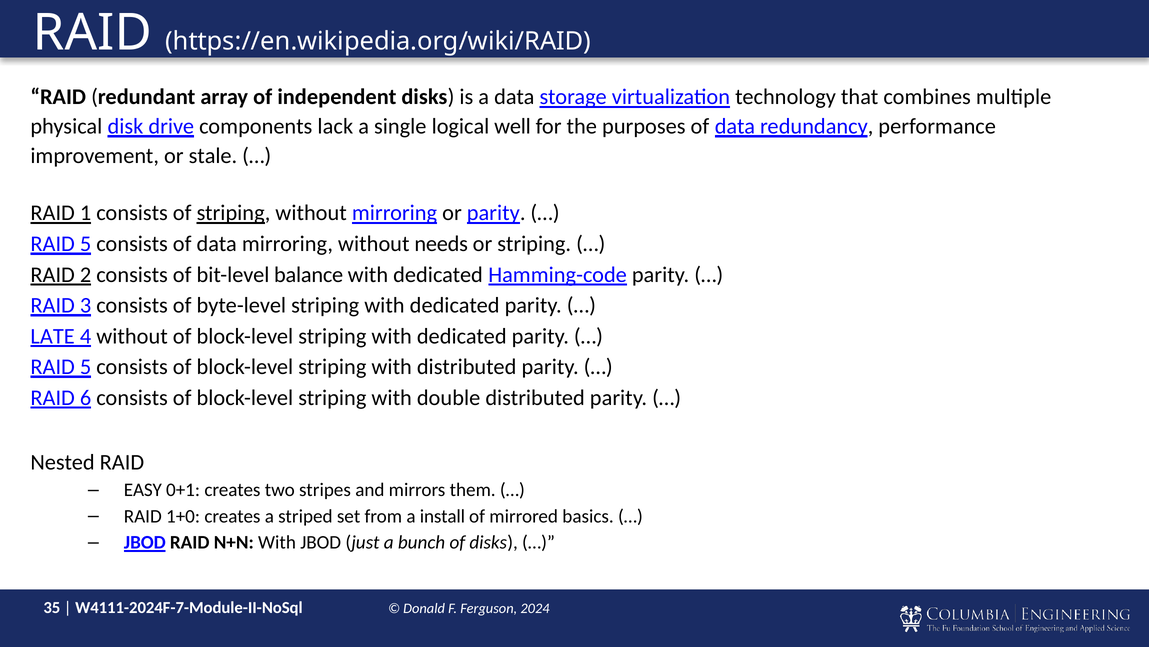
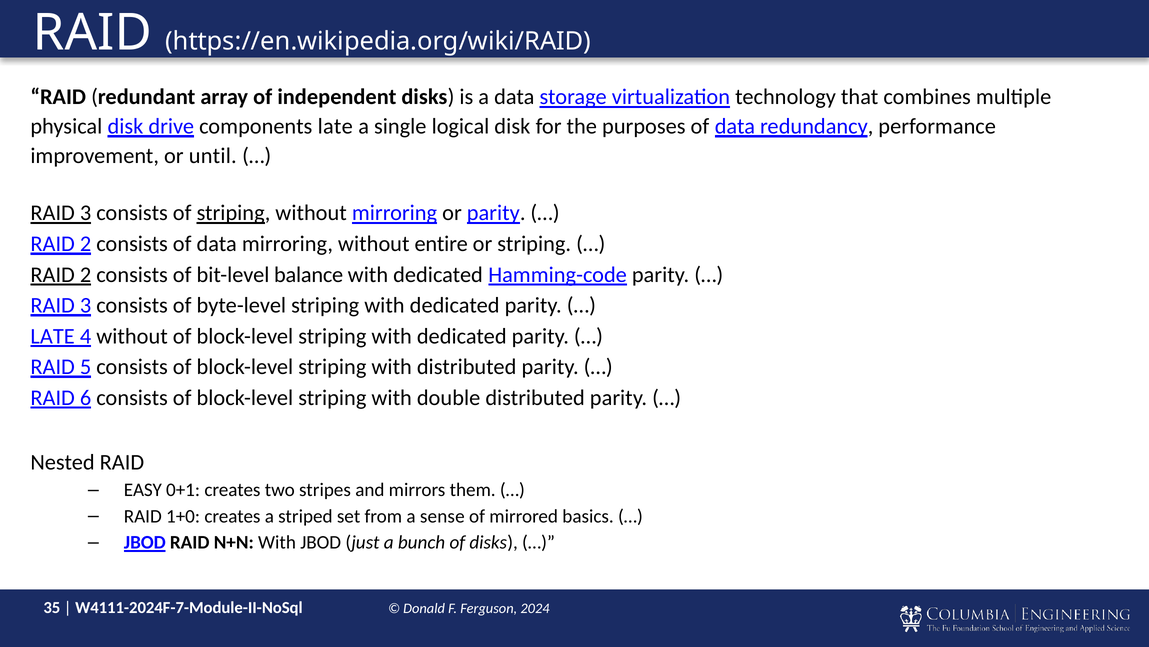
components lack: lack -> late
logical well: well -> disk
stale: stale -> until
1 at (86, 213): 1 -> 3
5 at (86, 244): 5 -> 2
needs: needs -> entire
install: install -> sense
